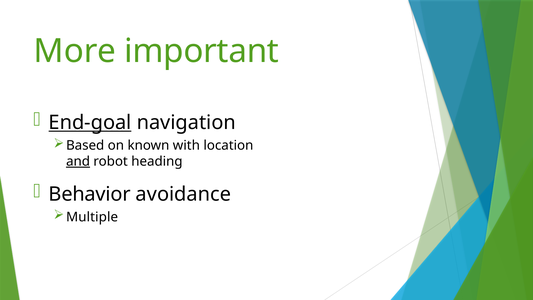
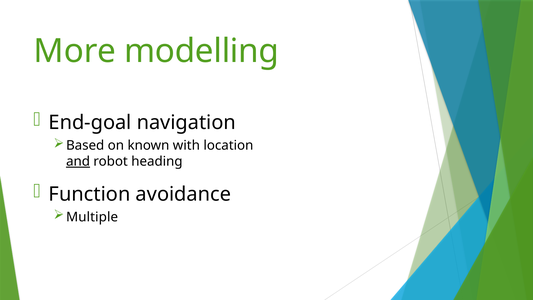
important: important -> modelling
End-goal underline: present -> none
Behavior: Behavior -> Function
